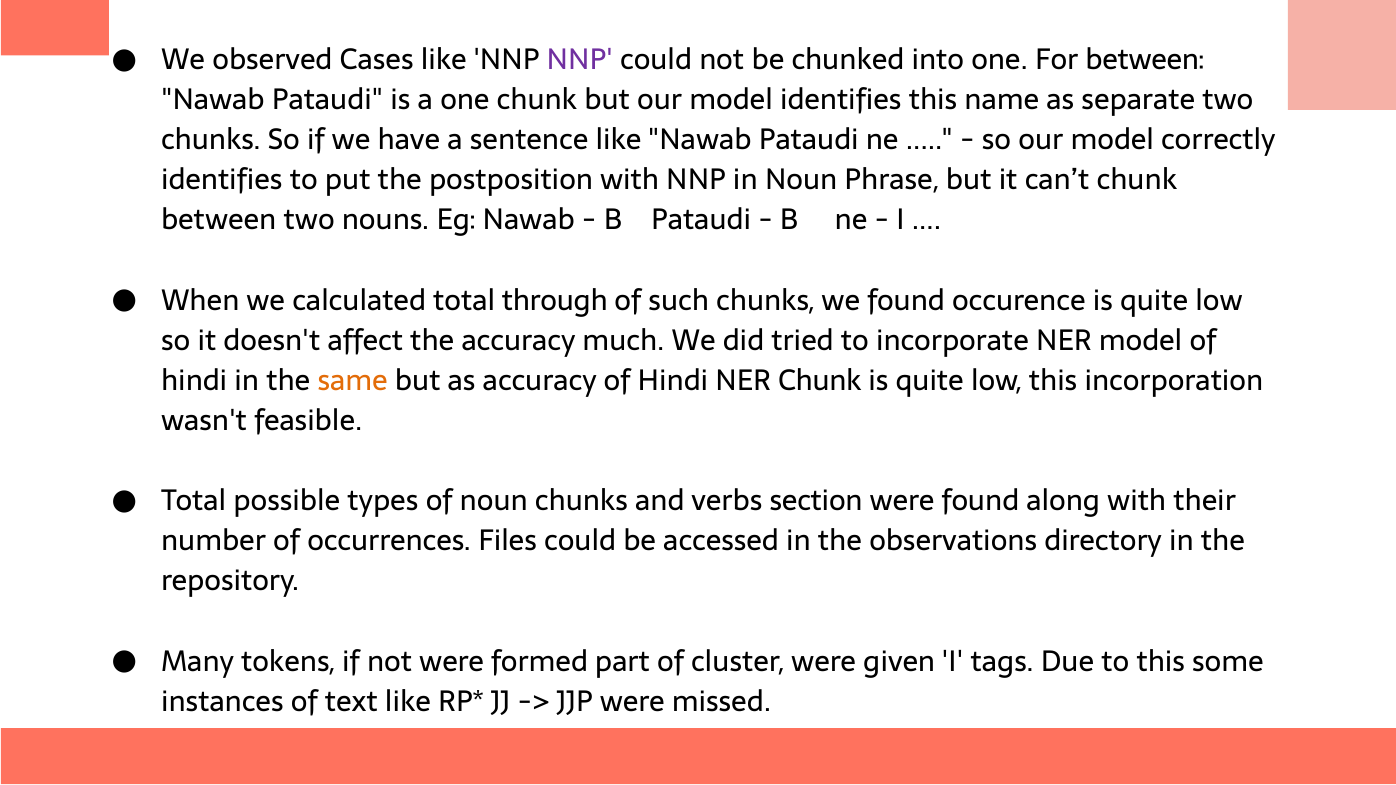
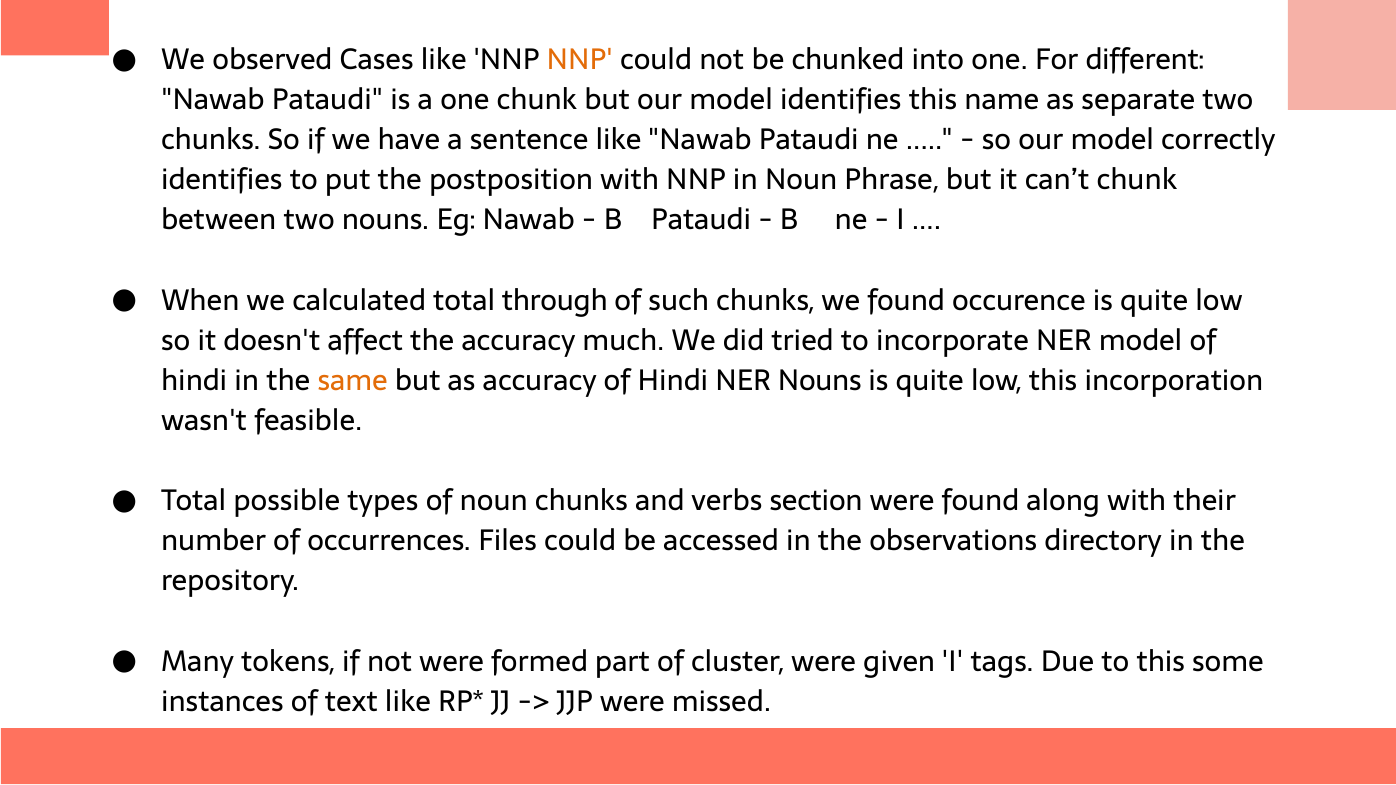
NNP at (580, 60) colour: purple -> orange
For between: between -> different
NER Chunk: Chunk -> Nouns
